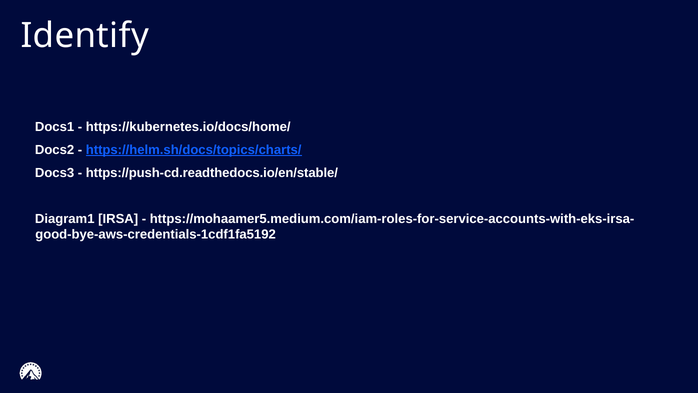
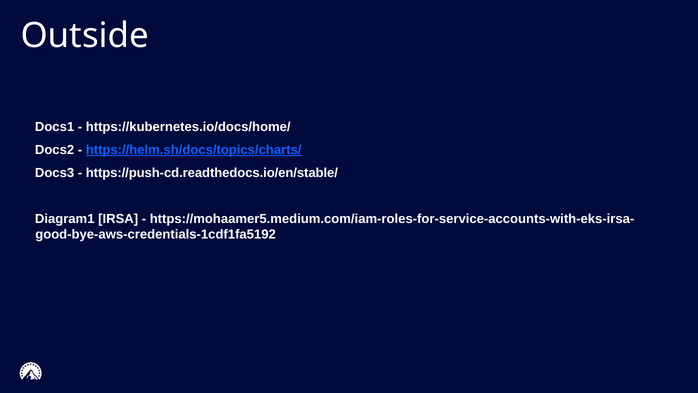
Identify: Identify -> Outside
